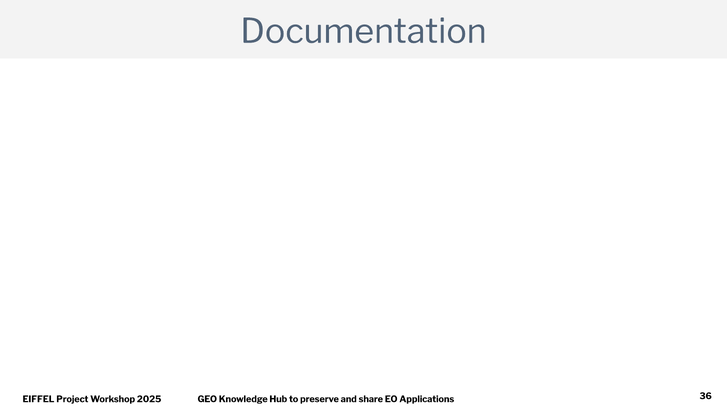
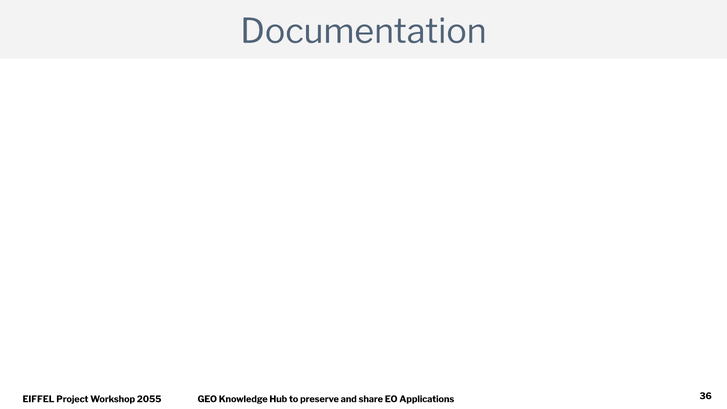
2025: 2025 -> 2055
